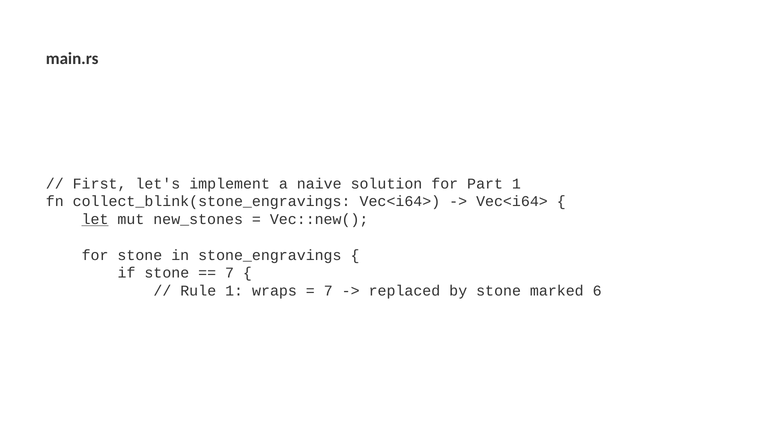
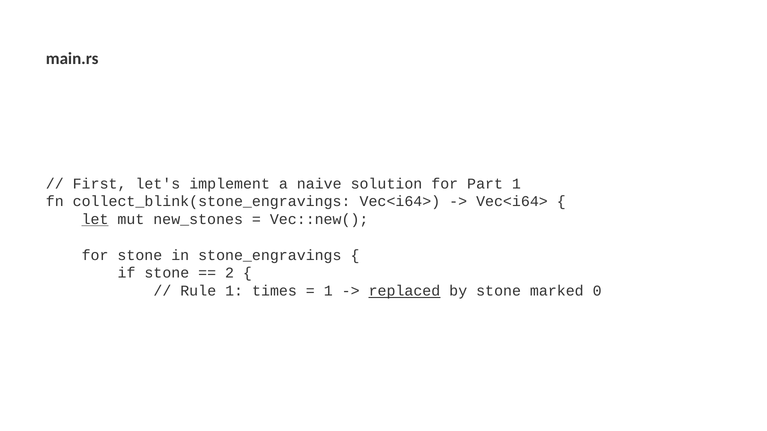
7 at (230, 273): 7 -> 2
wraps: wraps -> times
7 at (328, 291): 7 -> 1
replaced underline: none -> present
6: 6 -> 0
